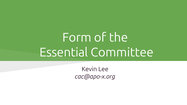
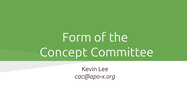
Essential: Essential -> Concept
